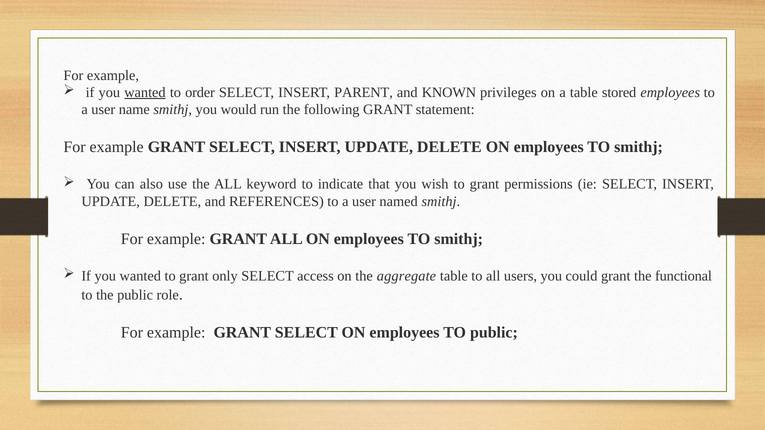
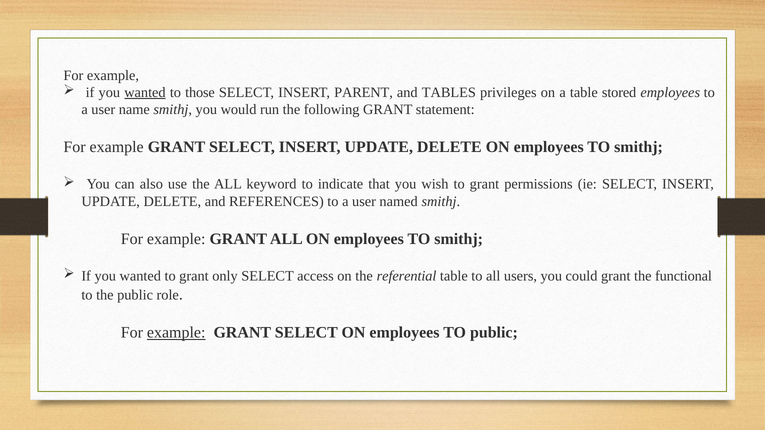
order: order -> those
KNOWN: KNOWN -> TABLES
aggregate: aggregate -> referential
example at (176, 333) underline: none -> present
